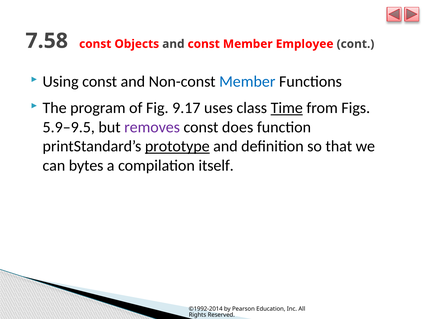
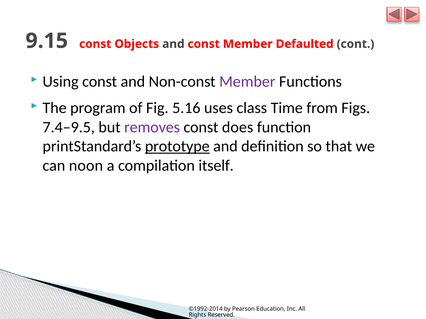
7.58: 7.58 -> 9.15
Employee: Employee -> Defaulted
Member at (247, 82) colour: blue -> purple
9.17: 9.17 -> 5.16
Time underline: present -> none
5.9–9.5: 5.9–9.5 -> 7.4–9.5
bytes: bytes -> noon
